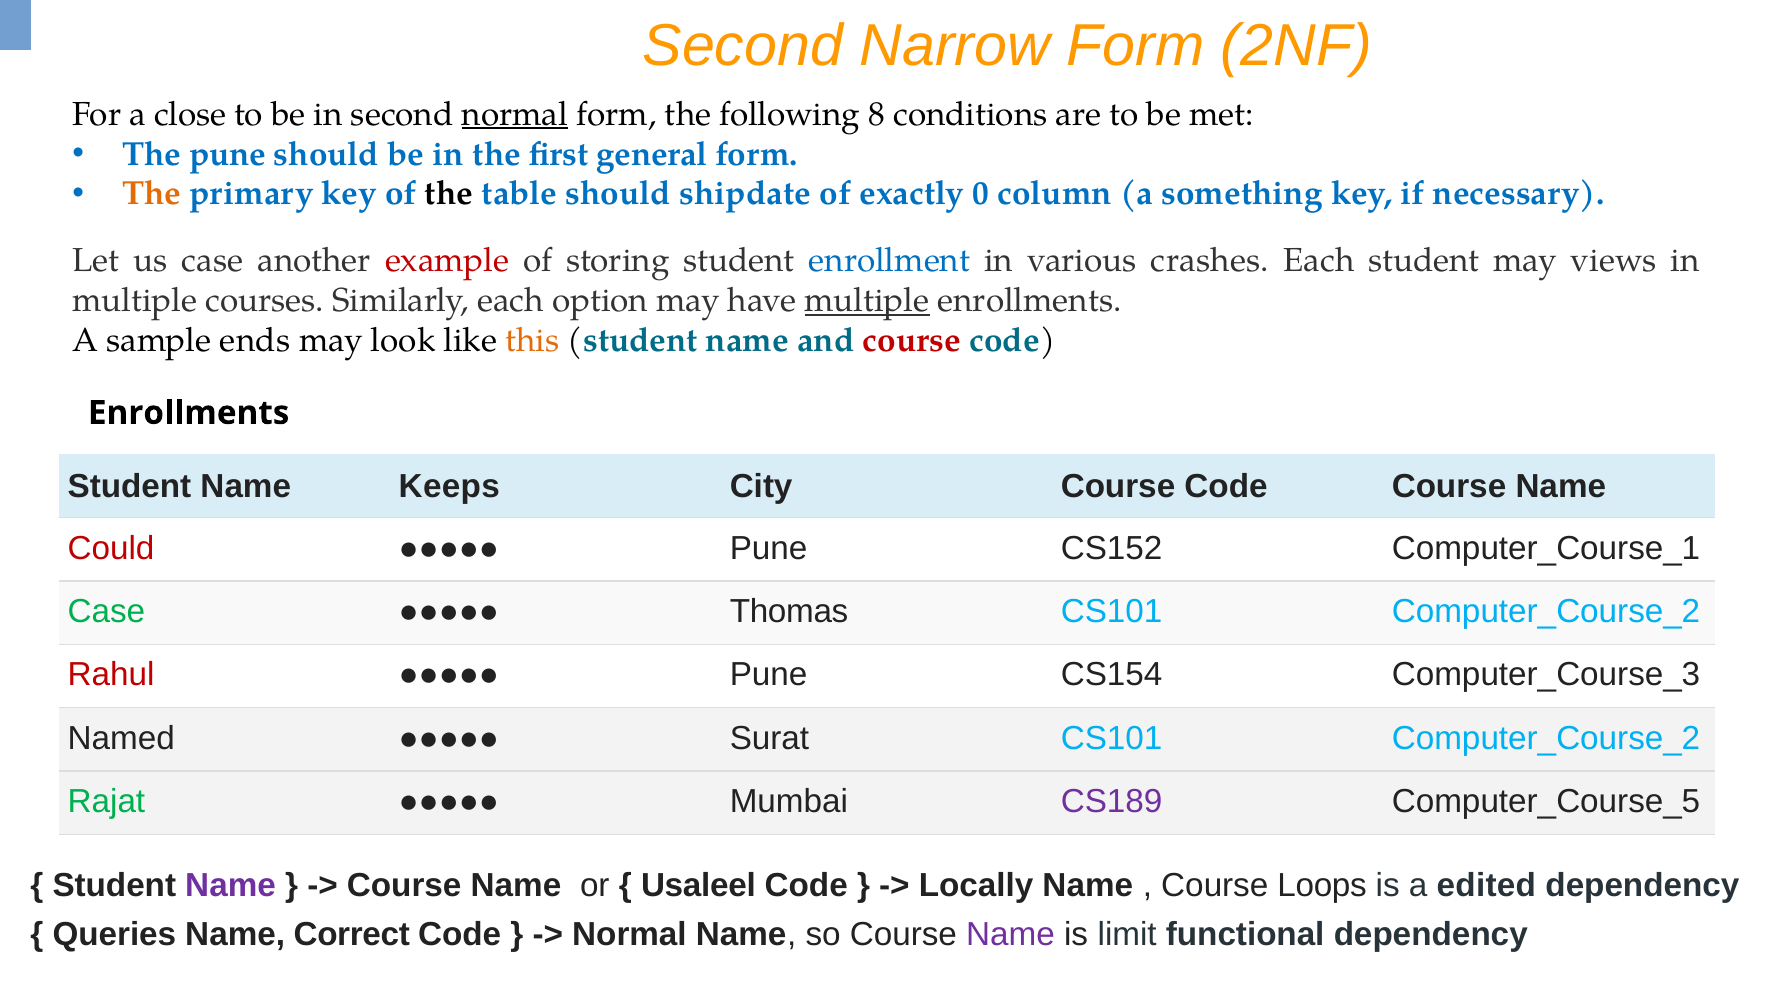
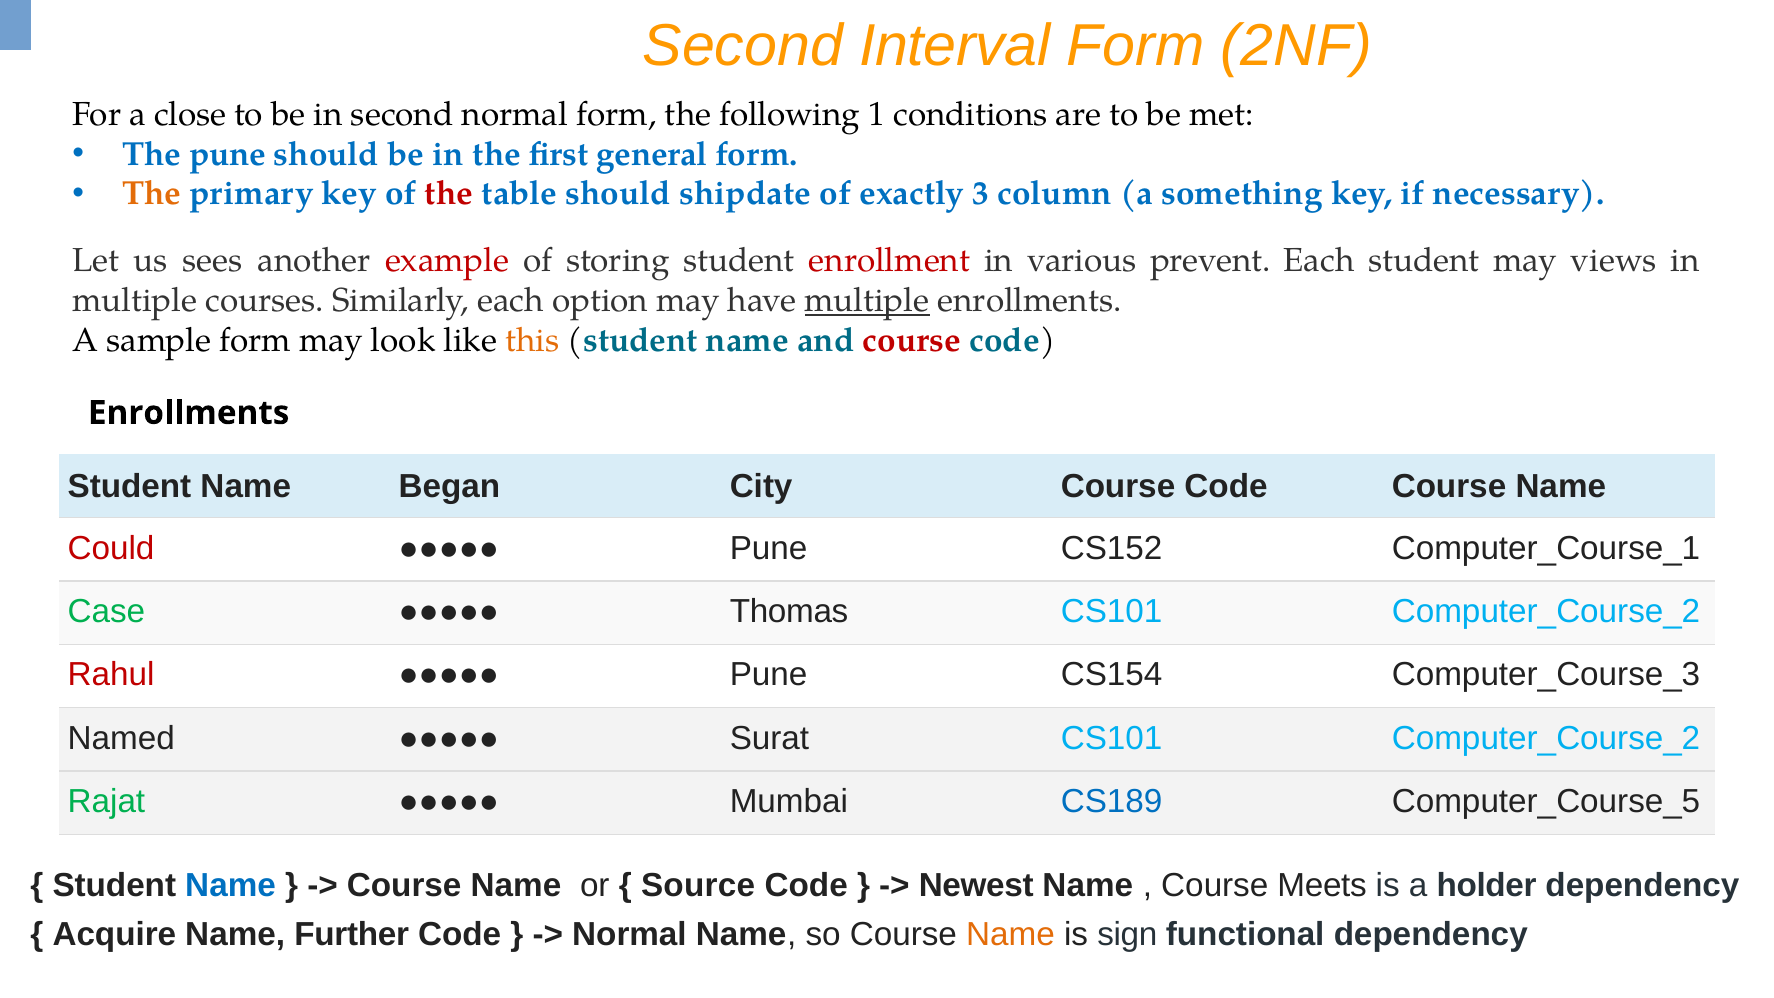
Narrow: Narrow -> Interval
normal at (515, 114) underline: present -> none
8: 8 -> 1
the at (449, 194) colour: black -> red
0: 0 -> 3
us case: case -> sees
enrollment colour: blue -> red
crashes: crashes -> prevent
sample ends: ends -> form
Keeps: Keeps -> Began
CS189 colour: purple -> blue
Name at (231, 886) colour: purple -> blue
Usaleel: Usaleel -> Source
Locally: Locally -> Newest
Loops: Loops -> Meets
edited: edited -> holder
Queries: Queries -> Acquire
Correct: Correct -> Further
Name at (1011, 935) colour: purple -> orange
limit: limit -> sign
